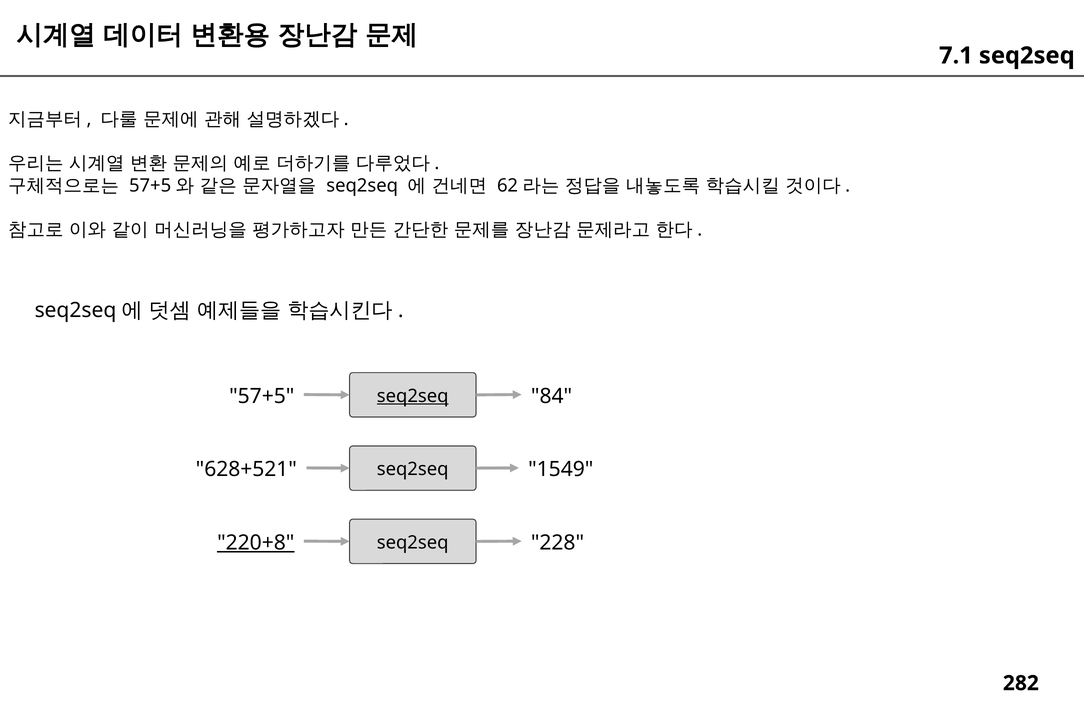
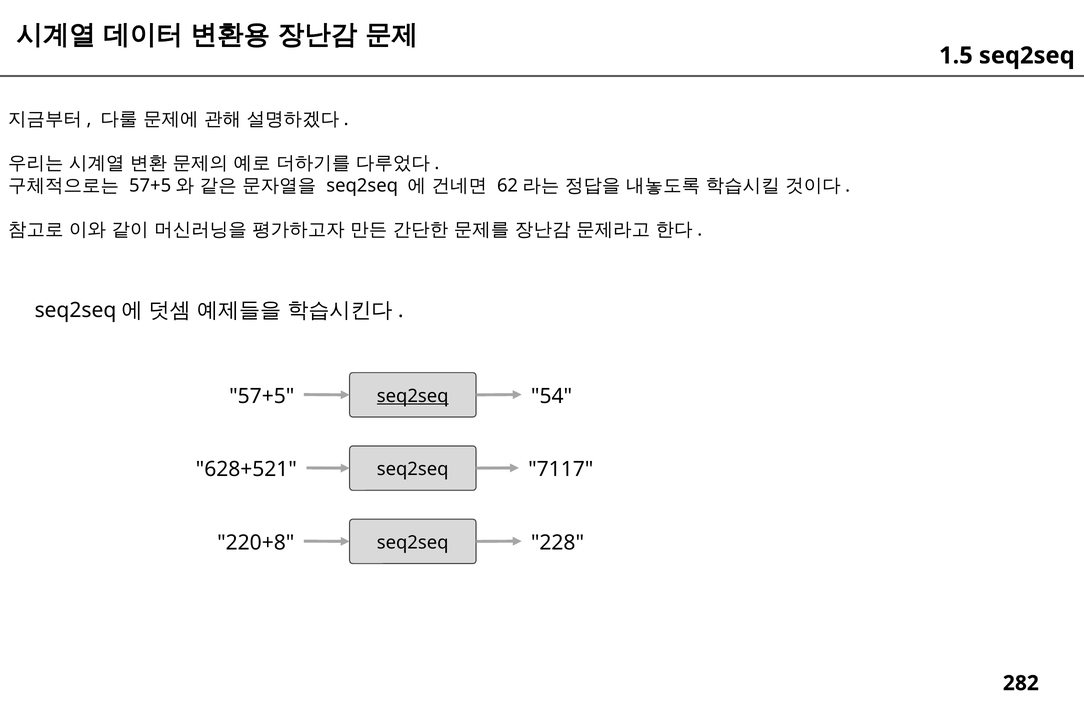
7.1: 7.1 -> 1.5
84: 84 -> 54
1549: 1549 -> 7117
220+8 underline: present -> none
